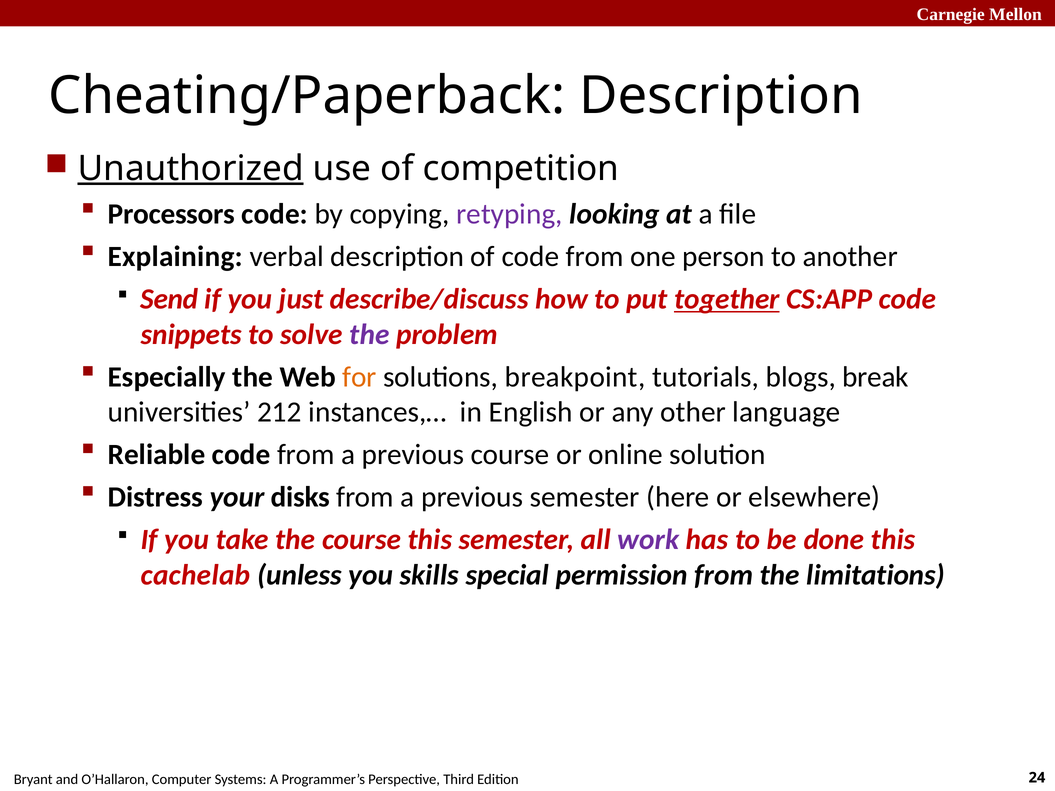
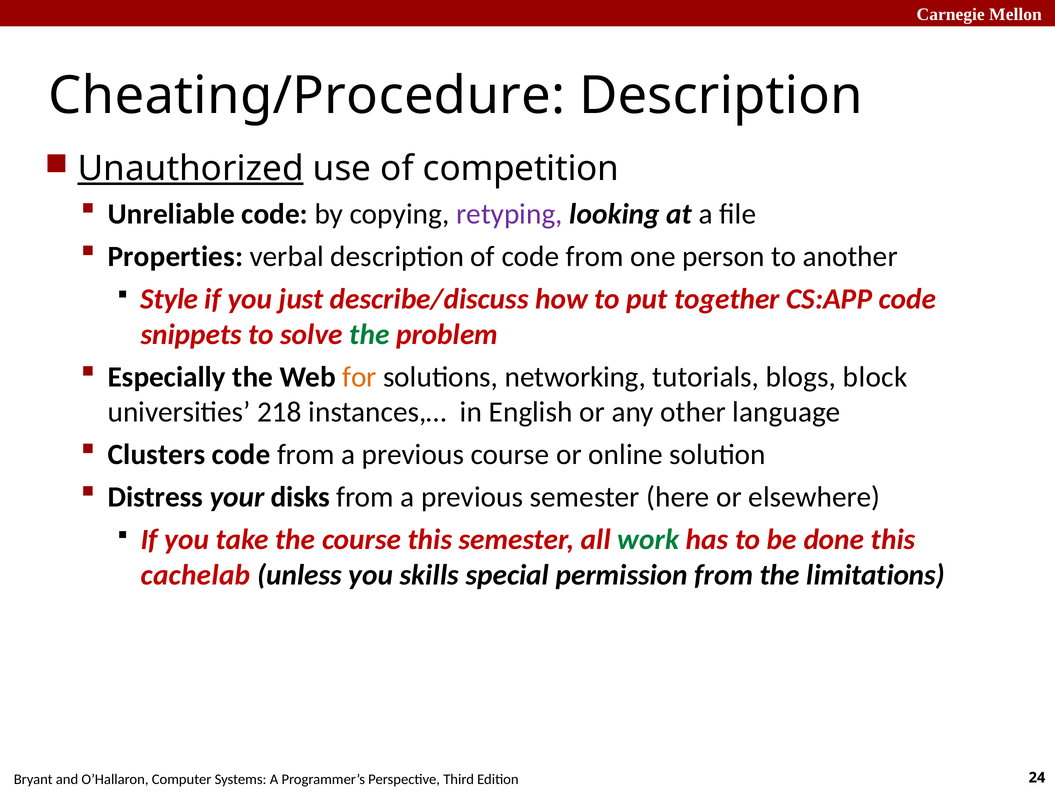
Cheating/Paperback: Cheating/Paperback -> Cheating/Procedure
Processors: Processors -> Unreliable
Explaining: Explaining -> Properties
Send: Send -> Style
together underline: present -> none
the at (369, 335) colour: purple -> green
breakpoint: breakpoint -> networking
break: break -> block
212: 212 -> 218
Reliable: Reliable -> Clusters
work colour: purple -> green
